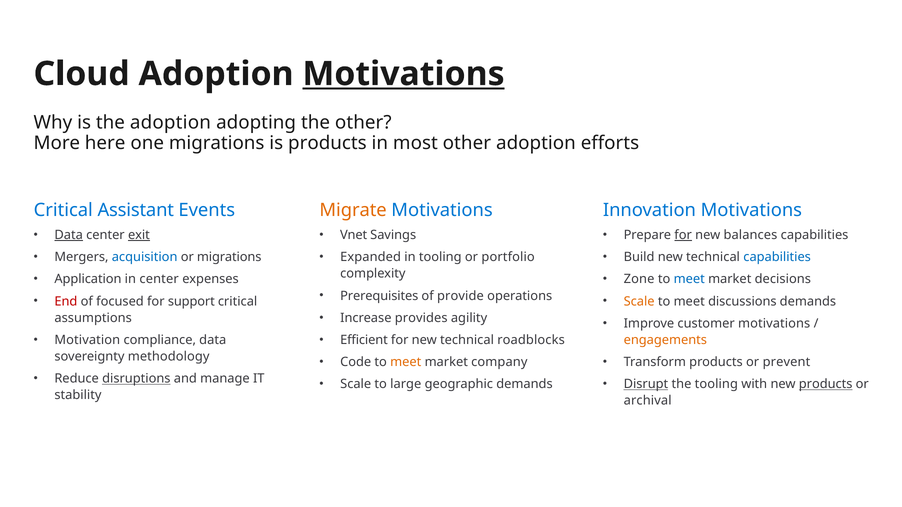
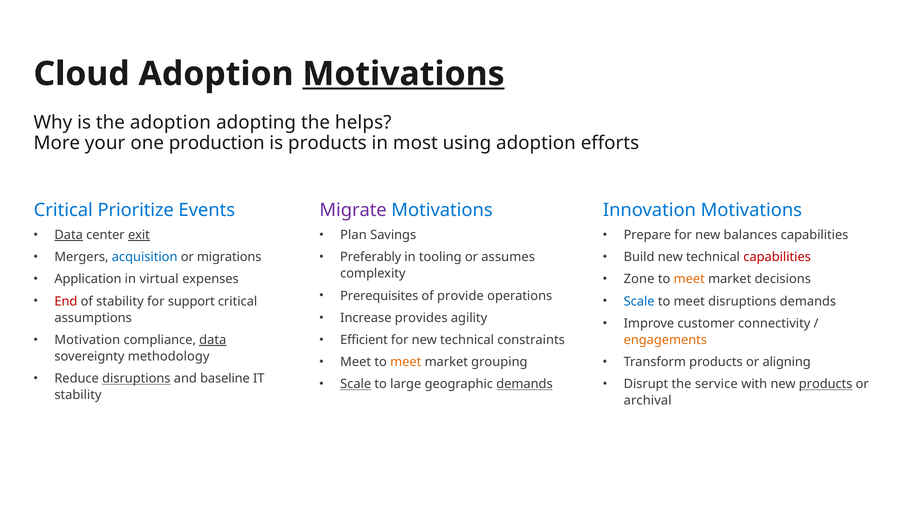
the other: other -> helps
here: here -> your
one migrations: migrations -> production
most other: other -> using
Assistant: Assistant -> Prioritize
Migrate colour: orange -> purple
Vnet: Vnet -> Plan
for at (683, 235) underline: present -> none
Expanded: Expanded -> Preferably
portfolio: portfolio -> assumes
capabilities at (777, 257) colour: blue -> red
in center: center -> virtual
meet at (689, 279) colour: blue -> orange
of focused: focused -> stability
Scale at (639, 302) colour: orange -> blue
meet discussions: discussions -> disruptions
customer motivations: motivations -> connectivity
data at (213, 340) underline: none -> present
roadblocks: roadblocks -> constraints
Code at (356, 362): Code -> Meet
company: company -> grouping
prevent: prevent -> aligning
manage: manage -> baseline
Scale at (356, 384) underline: none -> present
demands at (524, 384) underline: none -> present
Disrupt underline: present -> none
the tooling: tooling -> service
